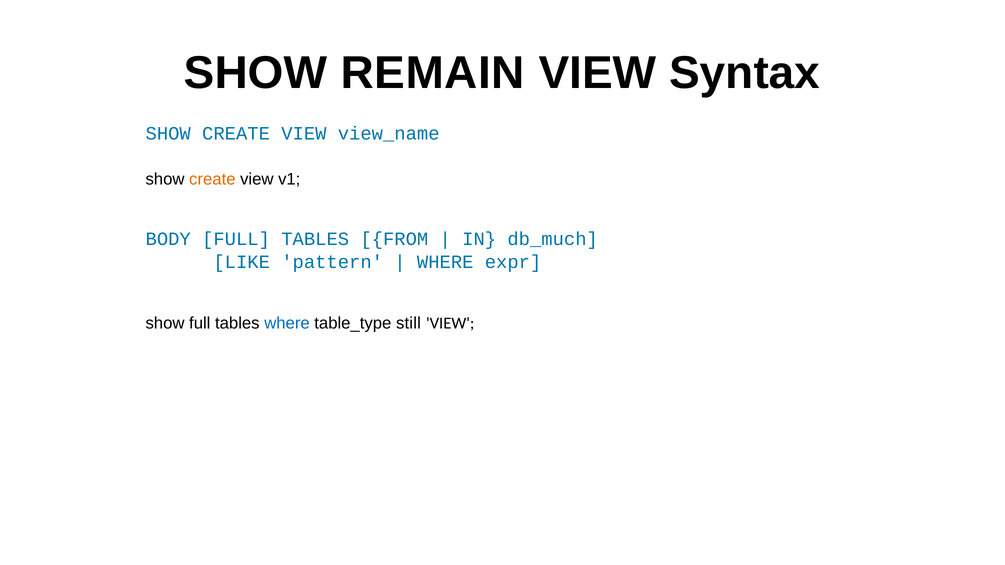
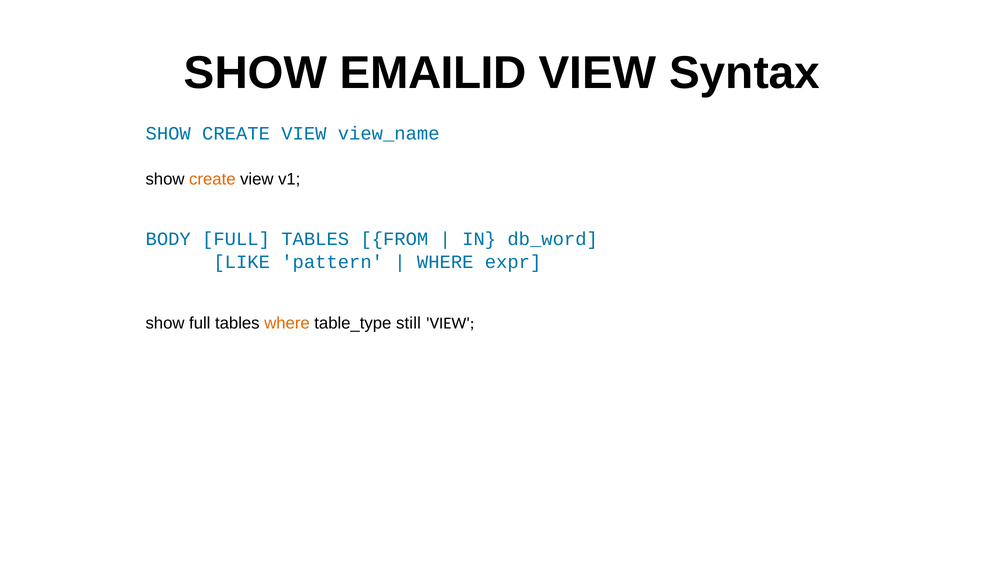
REMAIN: REMAIN -> EMAILID
db_much: db_much -> db_word
where at (287, 324) colour: blue -> orange
